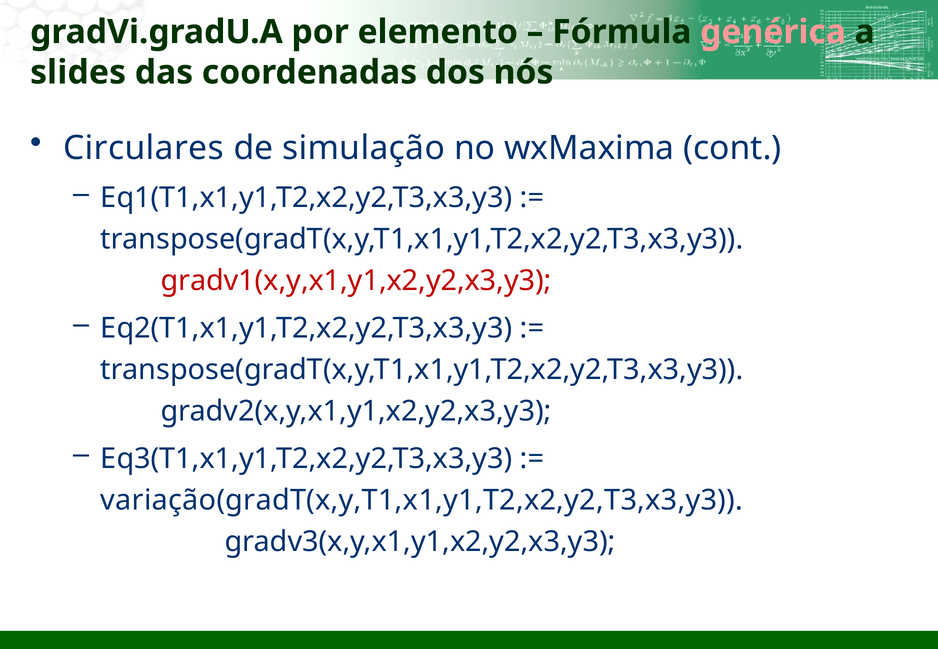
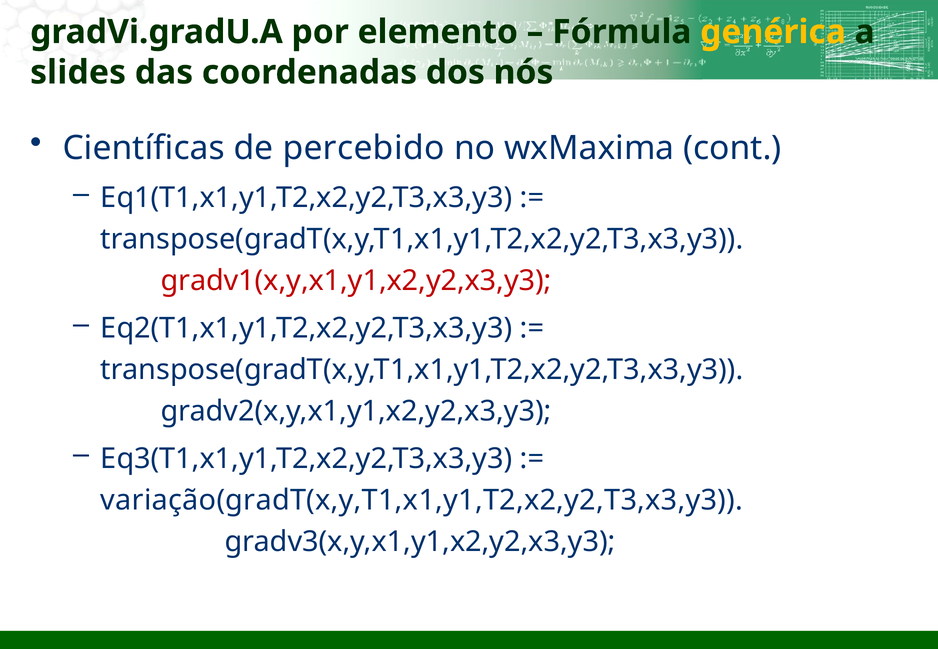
genérica colour: pink -> yellow
Circulares: Circulares -> Científicas
simulação: simulação -> percebido
